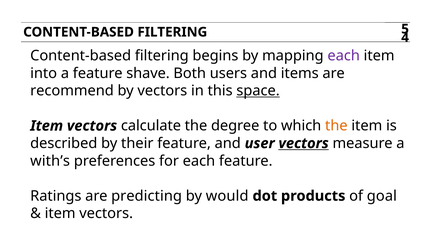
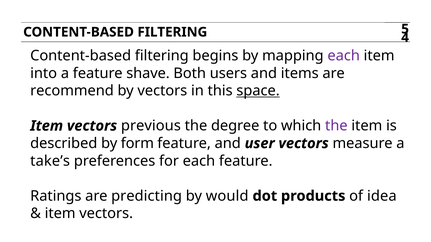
calculate: calculate -> previous
the at (336, 126) colour: orange -> purple
their: their -> form
vectors at (304, 143) underline: present -> none
with’s: with’s -> take’s
goal: goal -> idea
